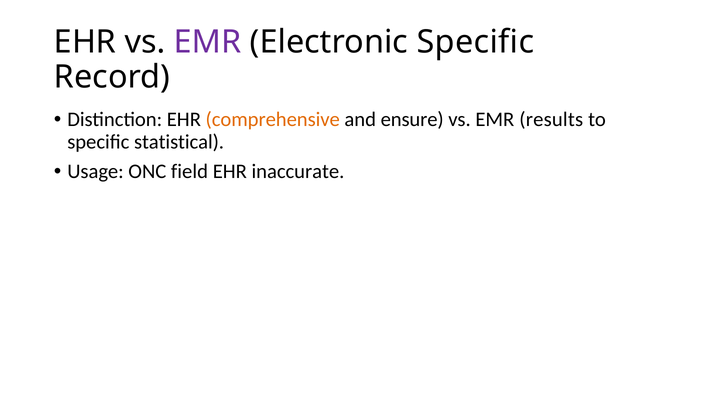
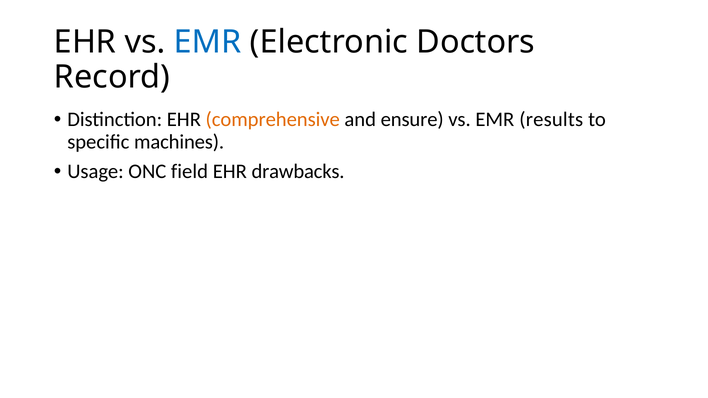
EMR at (208, 42) colour: purple -> blue
Electronic Specific: Specific -> Doctors
statistical: statistical -> machines
inaccurate: inaccurate -> drawbacks
